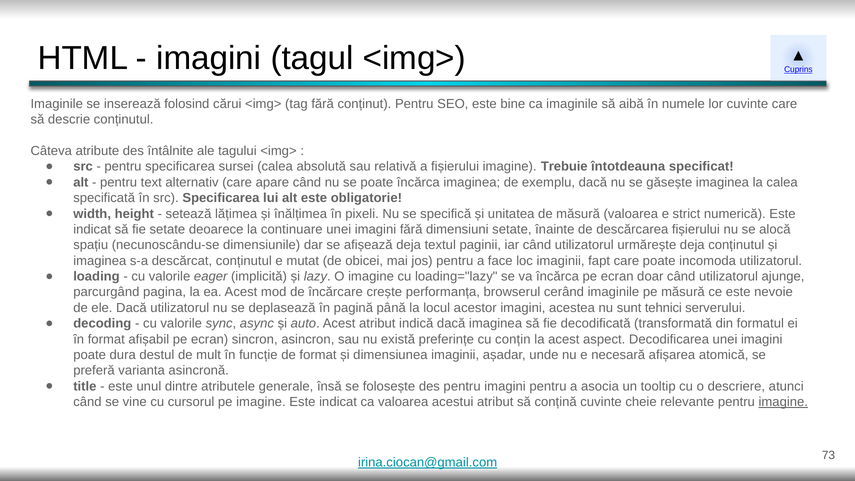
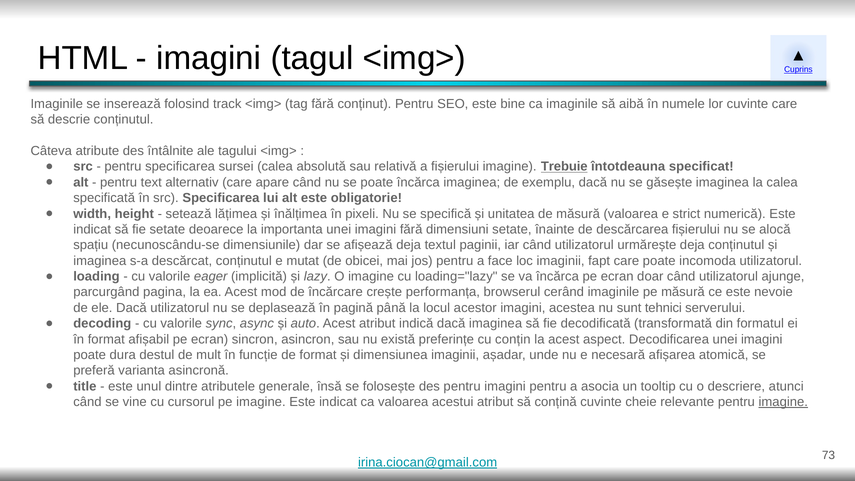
cărui: cărui -> track
Trebuie underline: none -> present
continuare: continuare -> importanta
